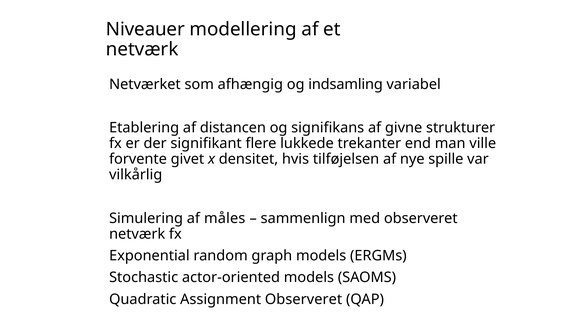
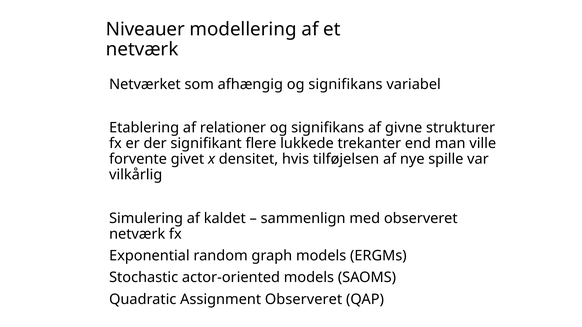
afhængig og indsamling: indsamling -> signifikans
distancen: distancen -> relationer
måles: måles -> kaldet
